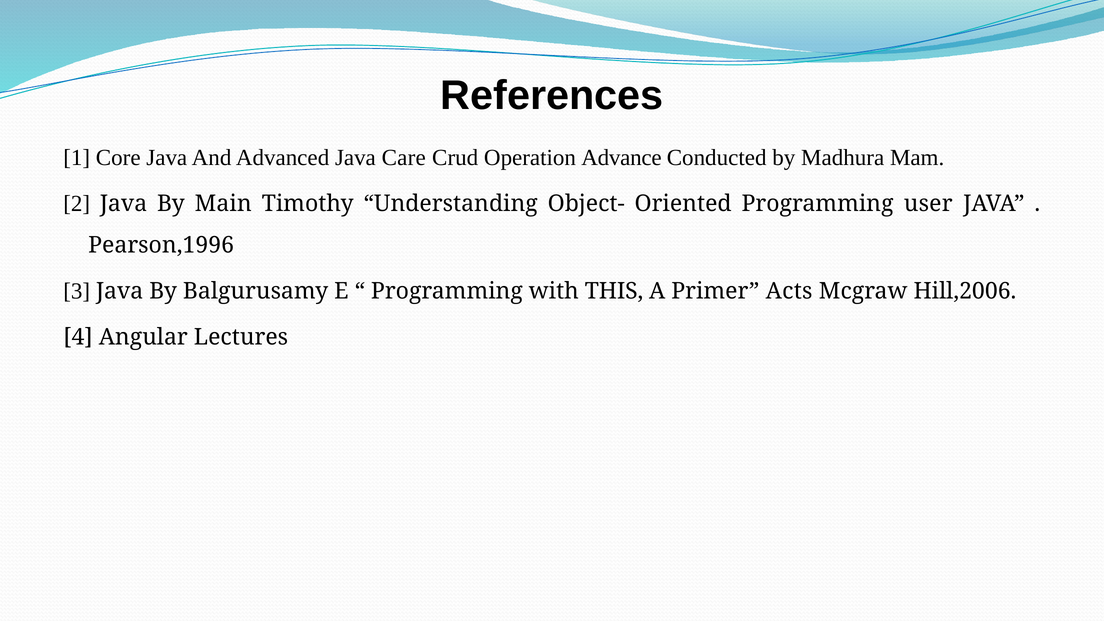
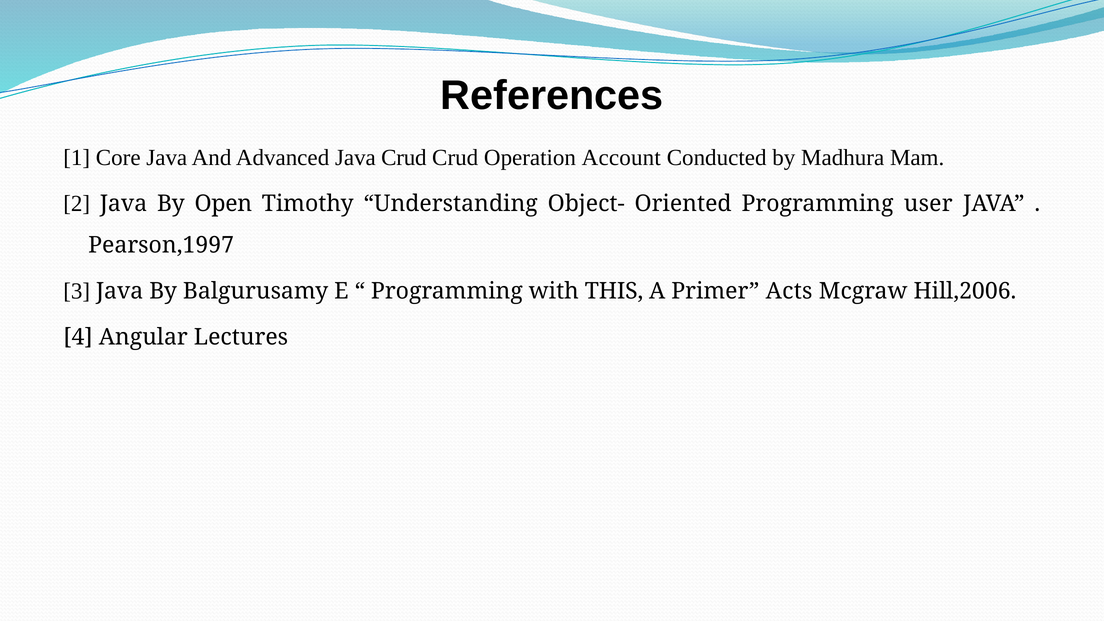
Java Care: Care -> Crud
Advance: Advance -> Account
Main: Main -> Open
Pearson,1996: Pearson,1996 -> Pearson,1997
